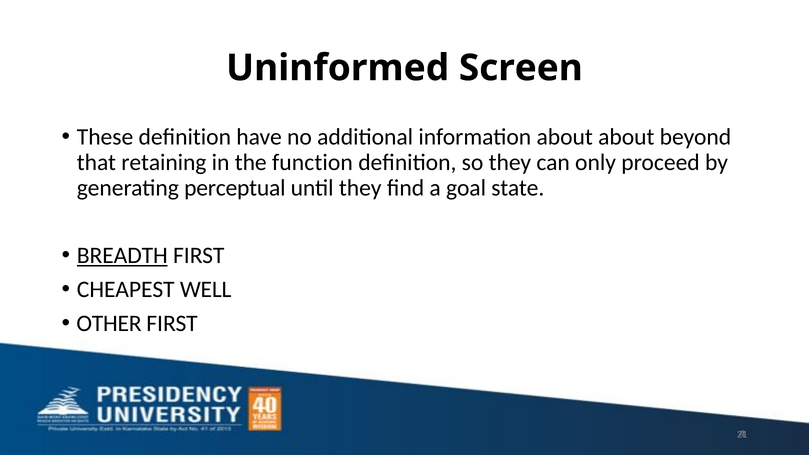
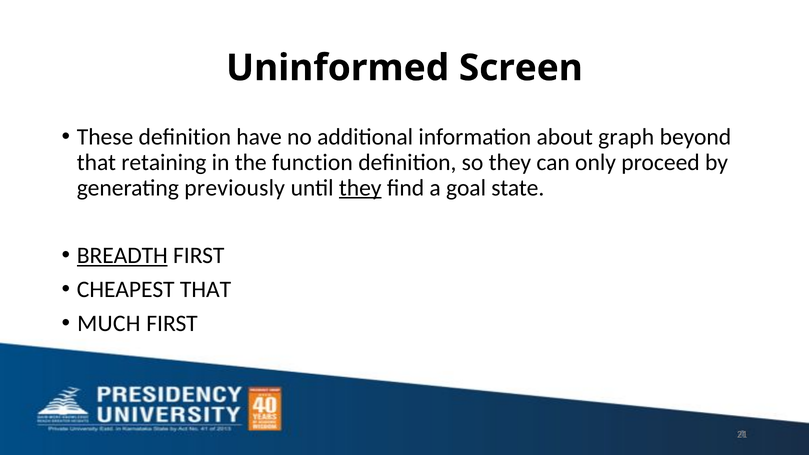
about about: about -> graph
perceptual: perceptual -> previously
they at (360, 188) underline: none -> present
CHEAPEST WELL: WELL -> THAT
OTHER: OTHER -> MUCH
